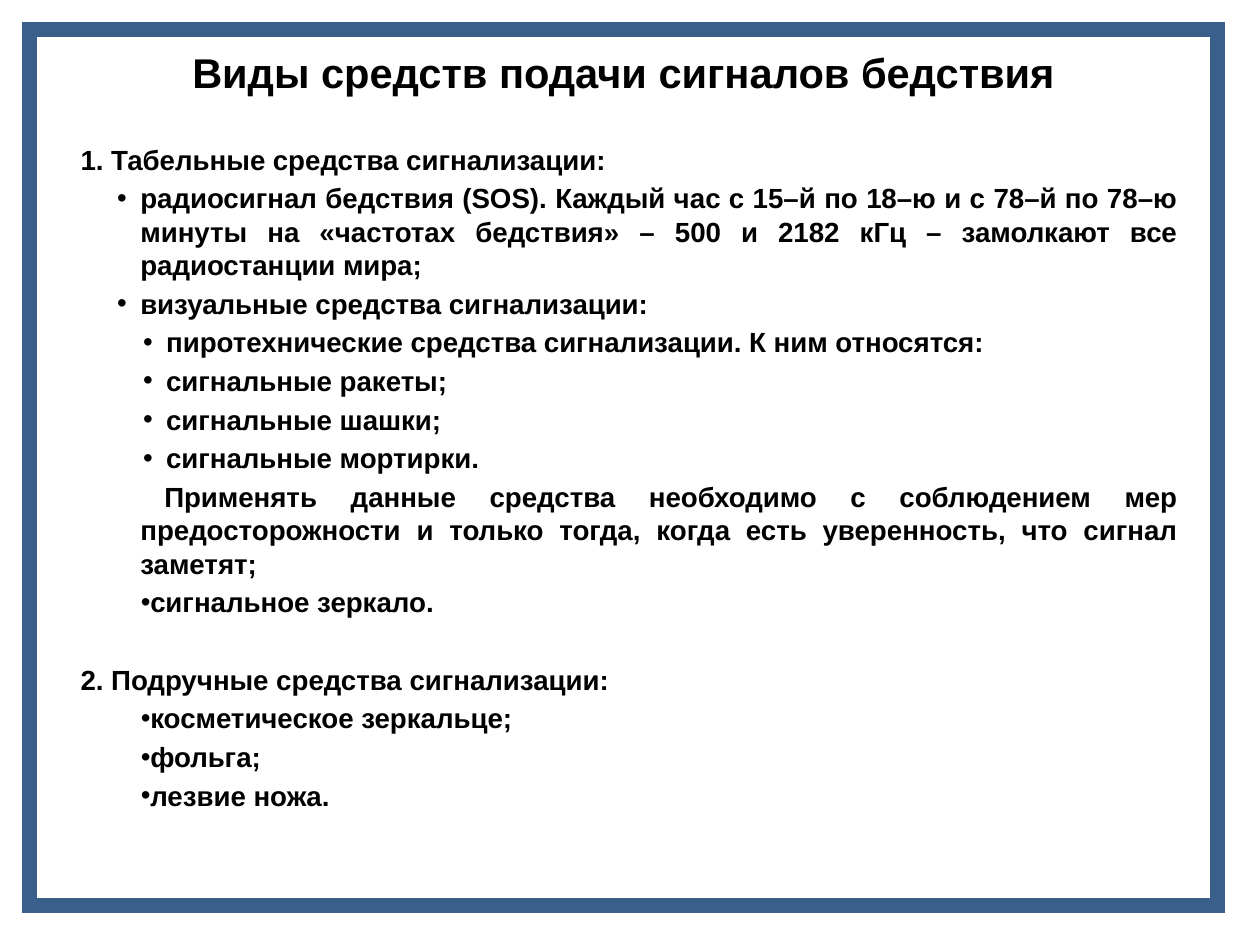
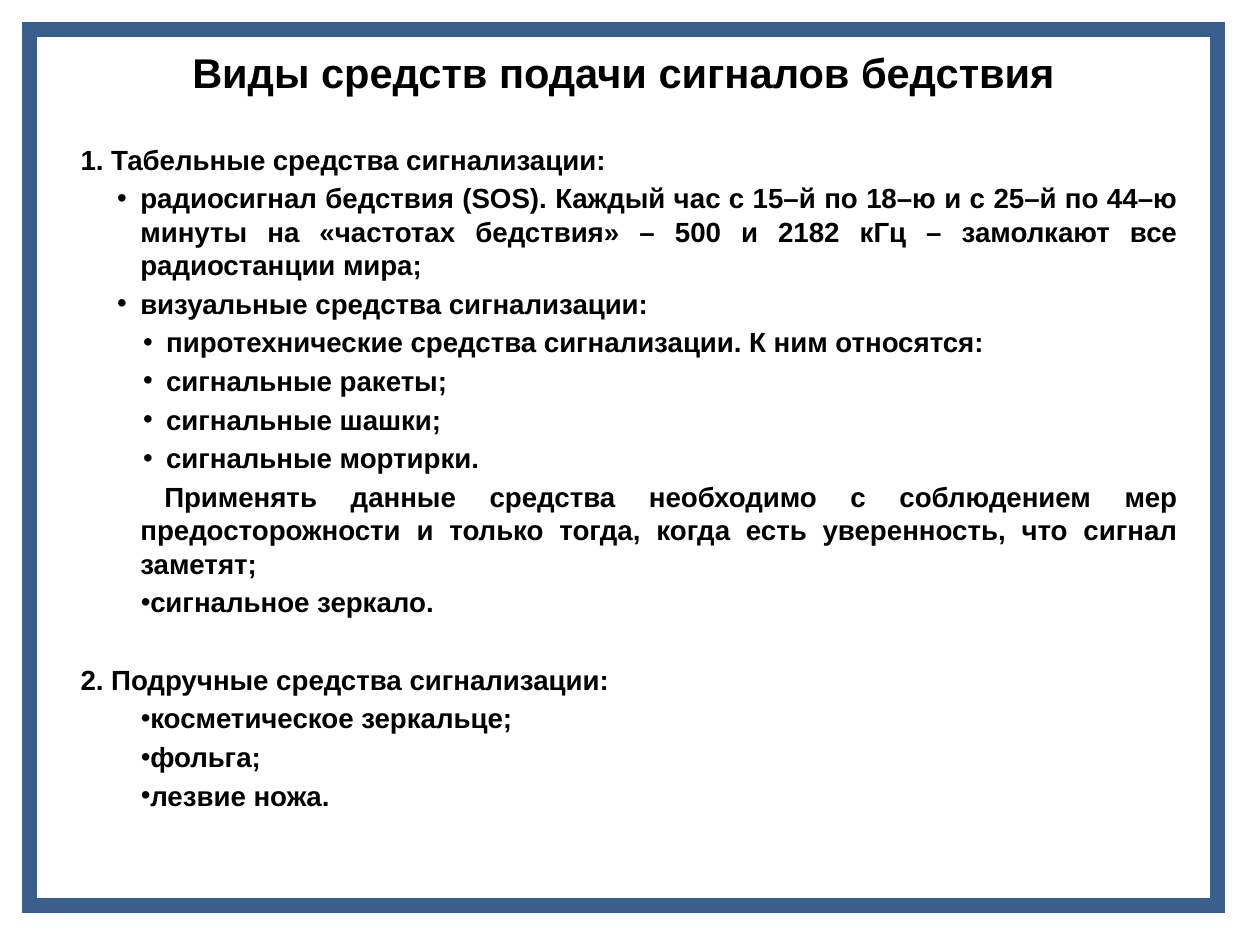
78–й: 78–й -> 25–й
78–ю: 78–ю -> 44–ю
